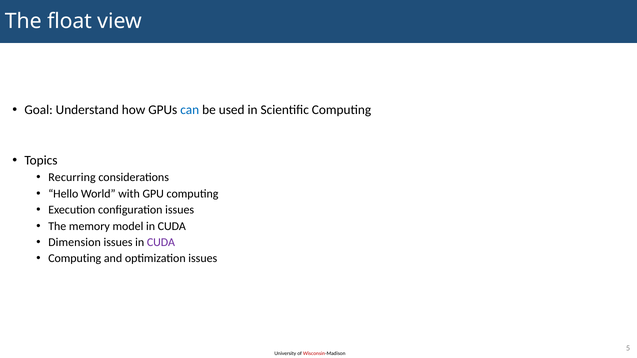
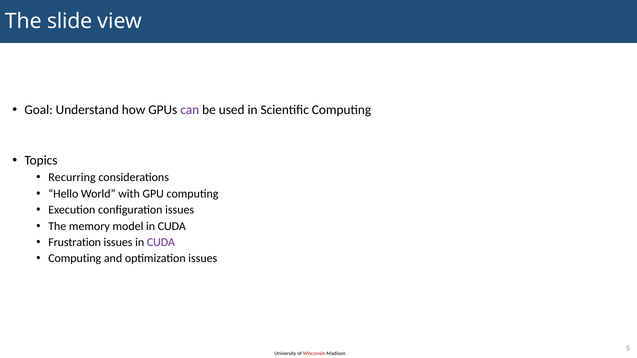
float: float -> slide
can colour: blue -> purple
Dimension: Dimension -> Frustration
